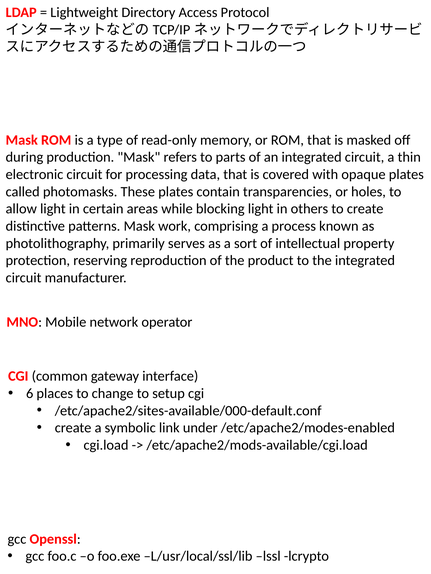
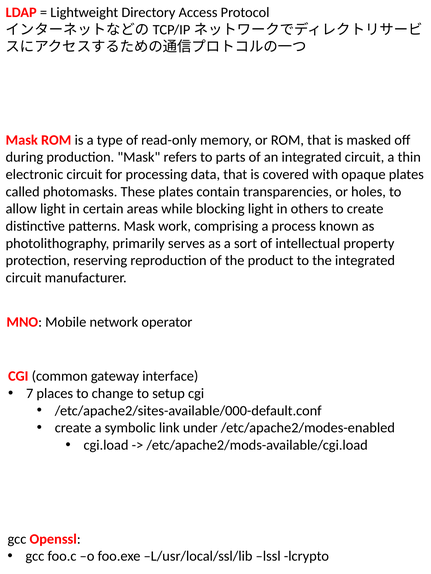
6: 6 -> 7
